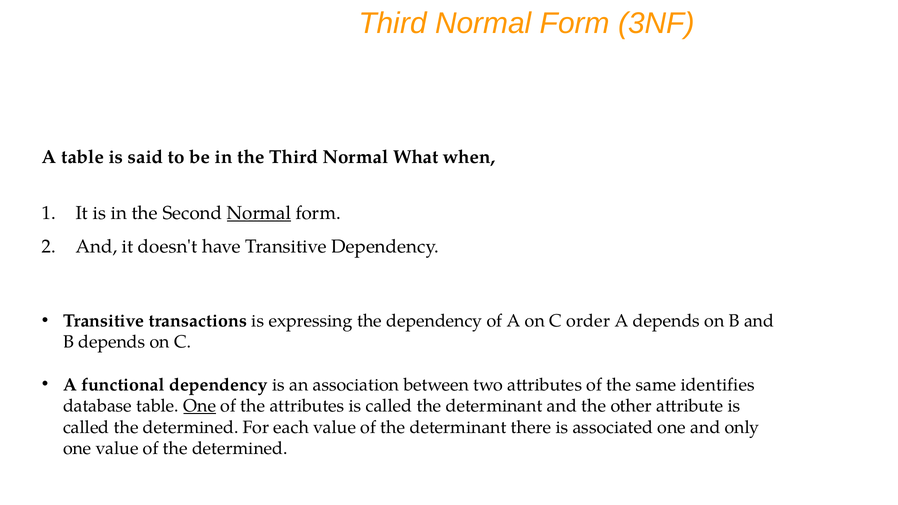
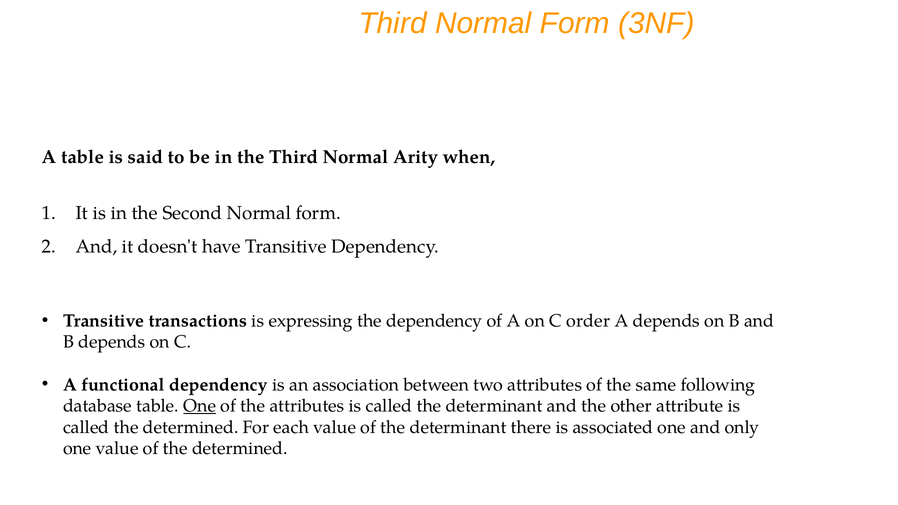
What: What -> Arity
Normal at (259, 213) underline: present -> none
identifies: identifies -> following
